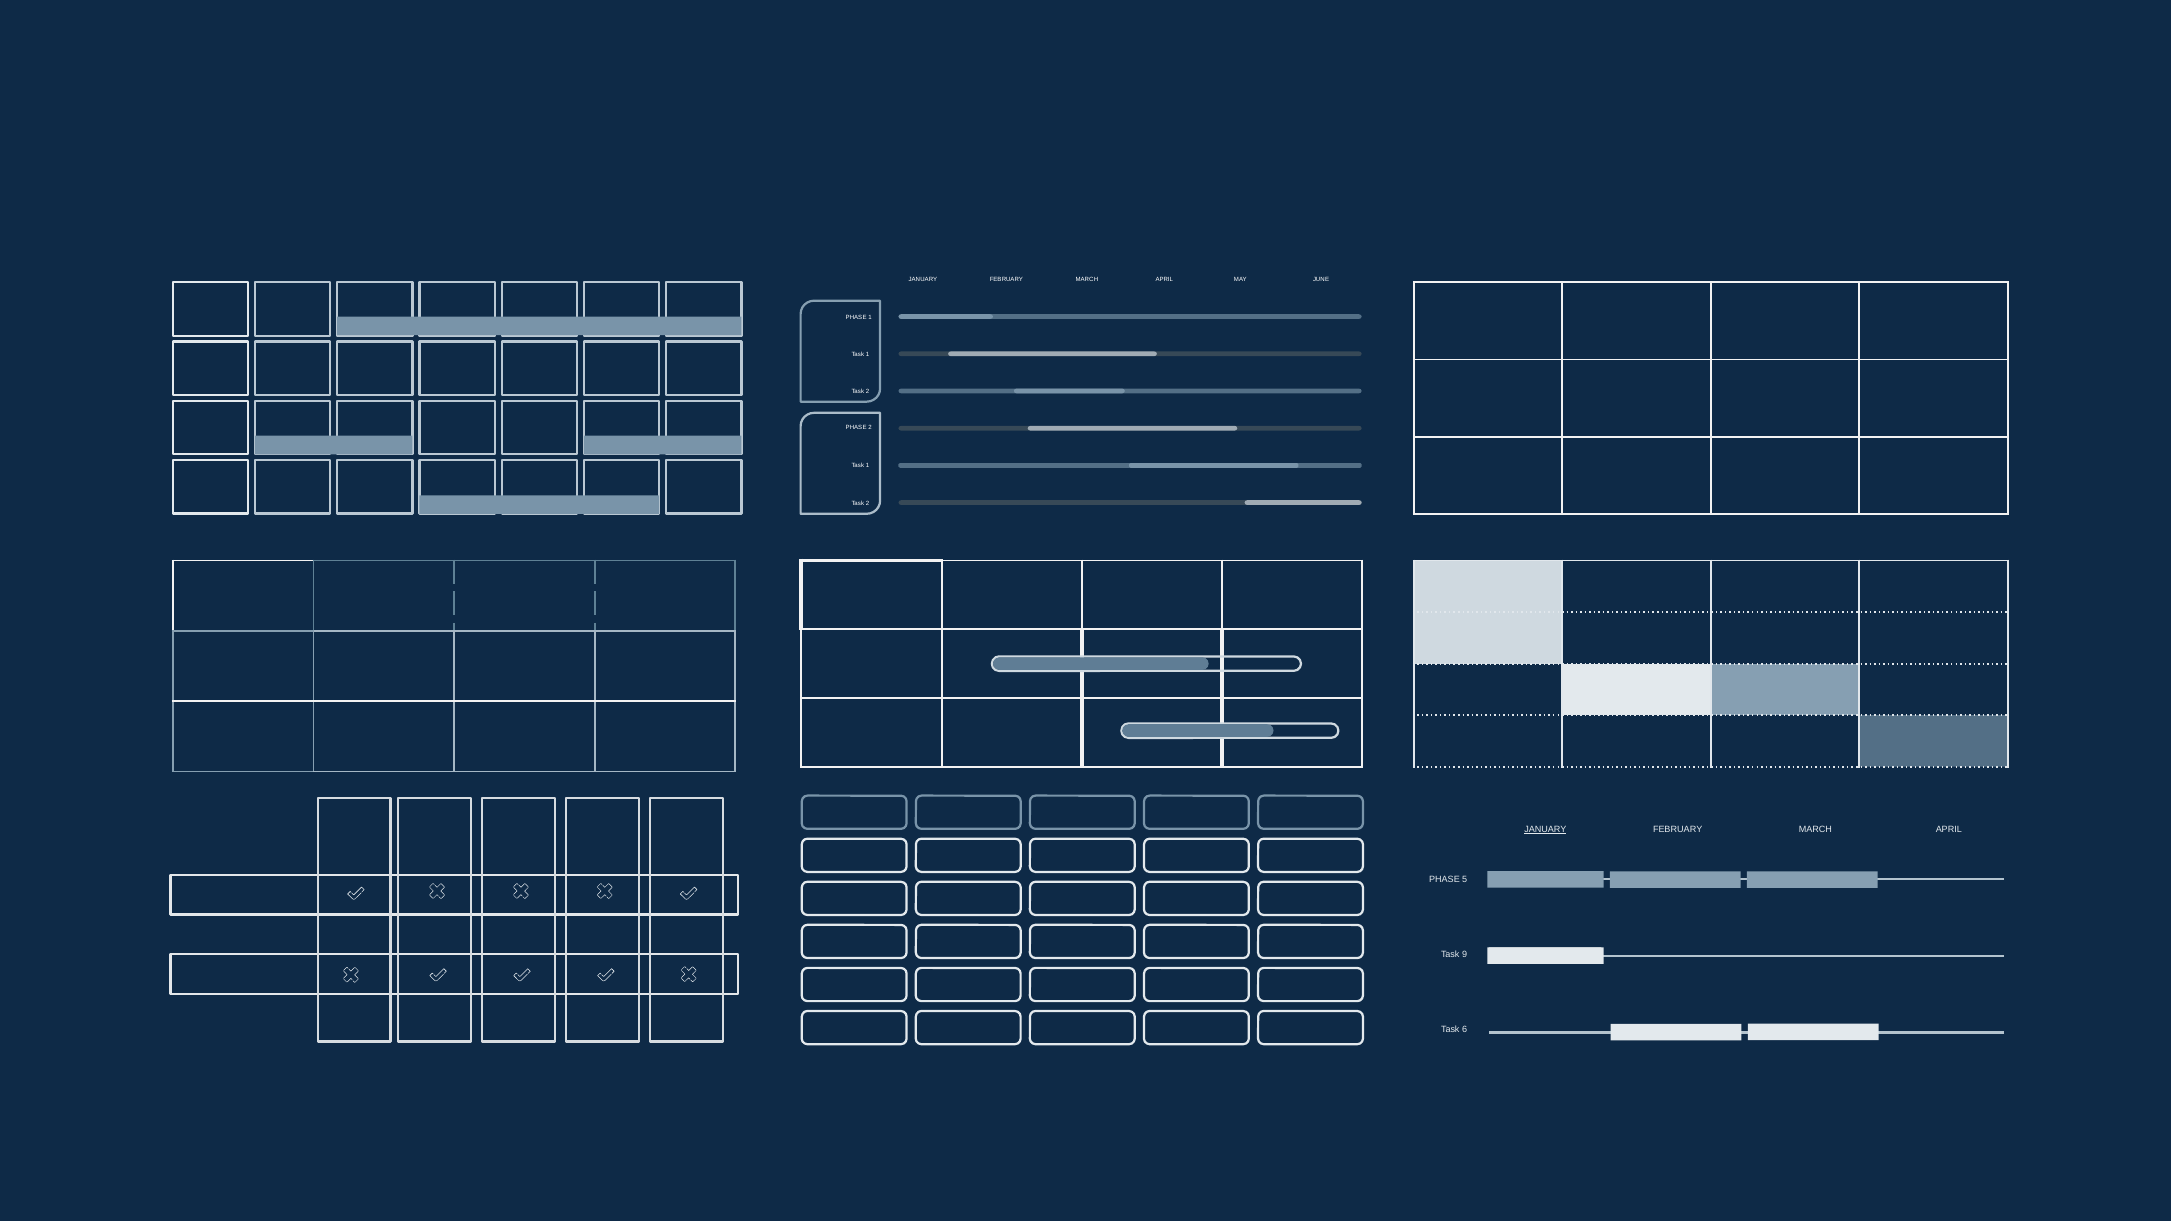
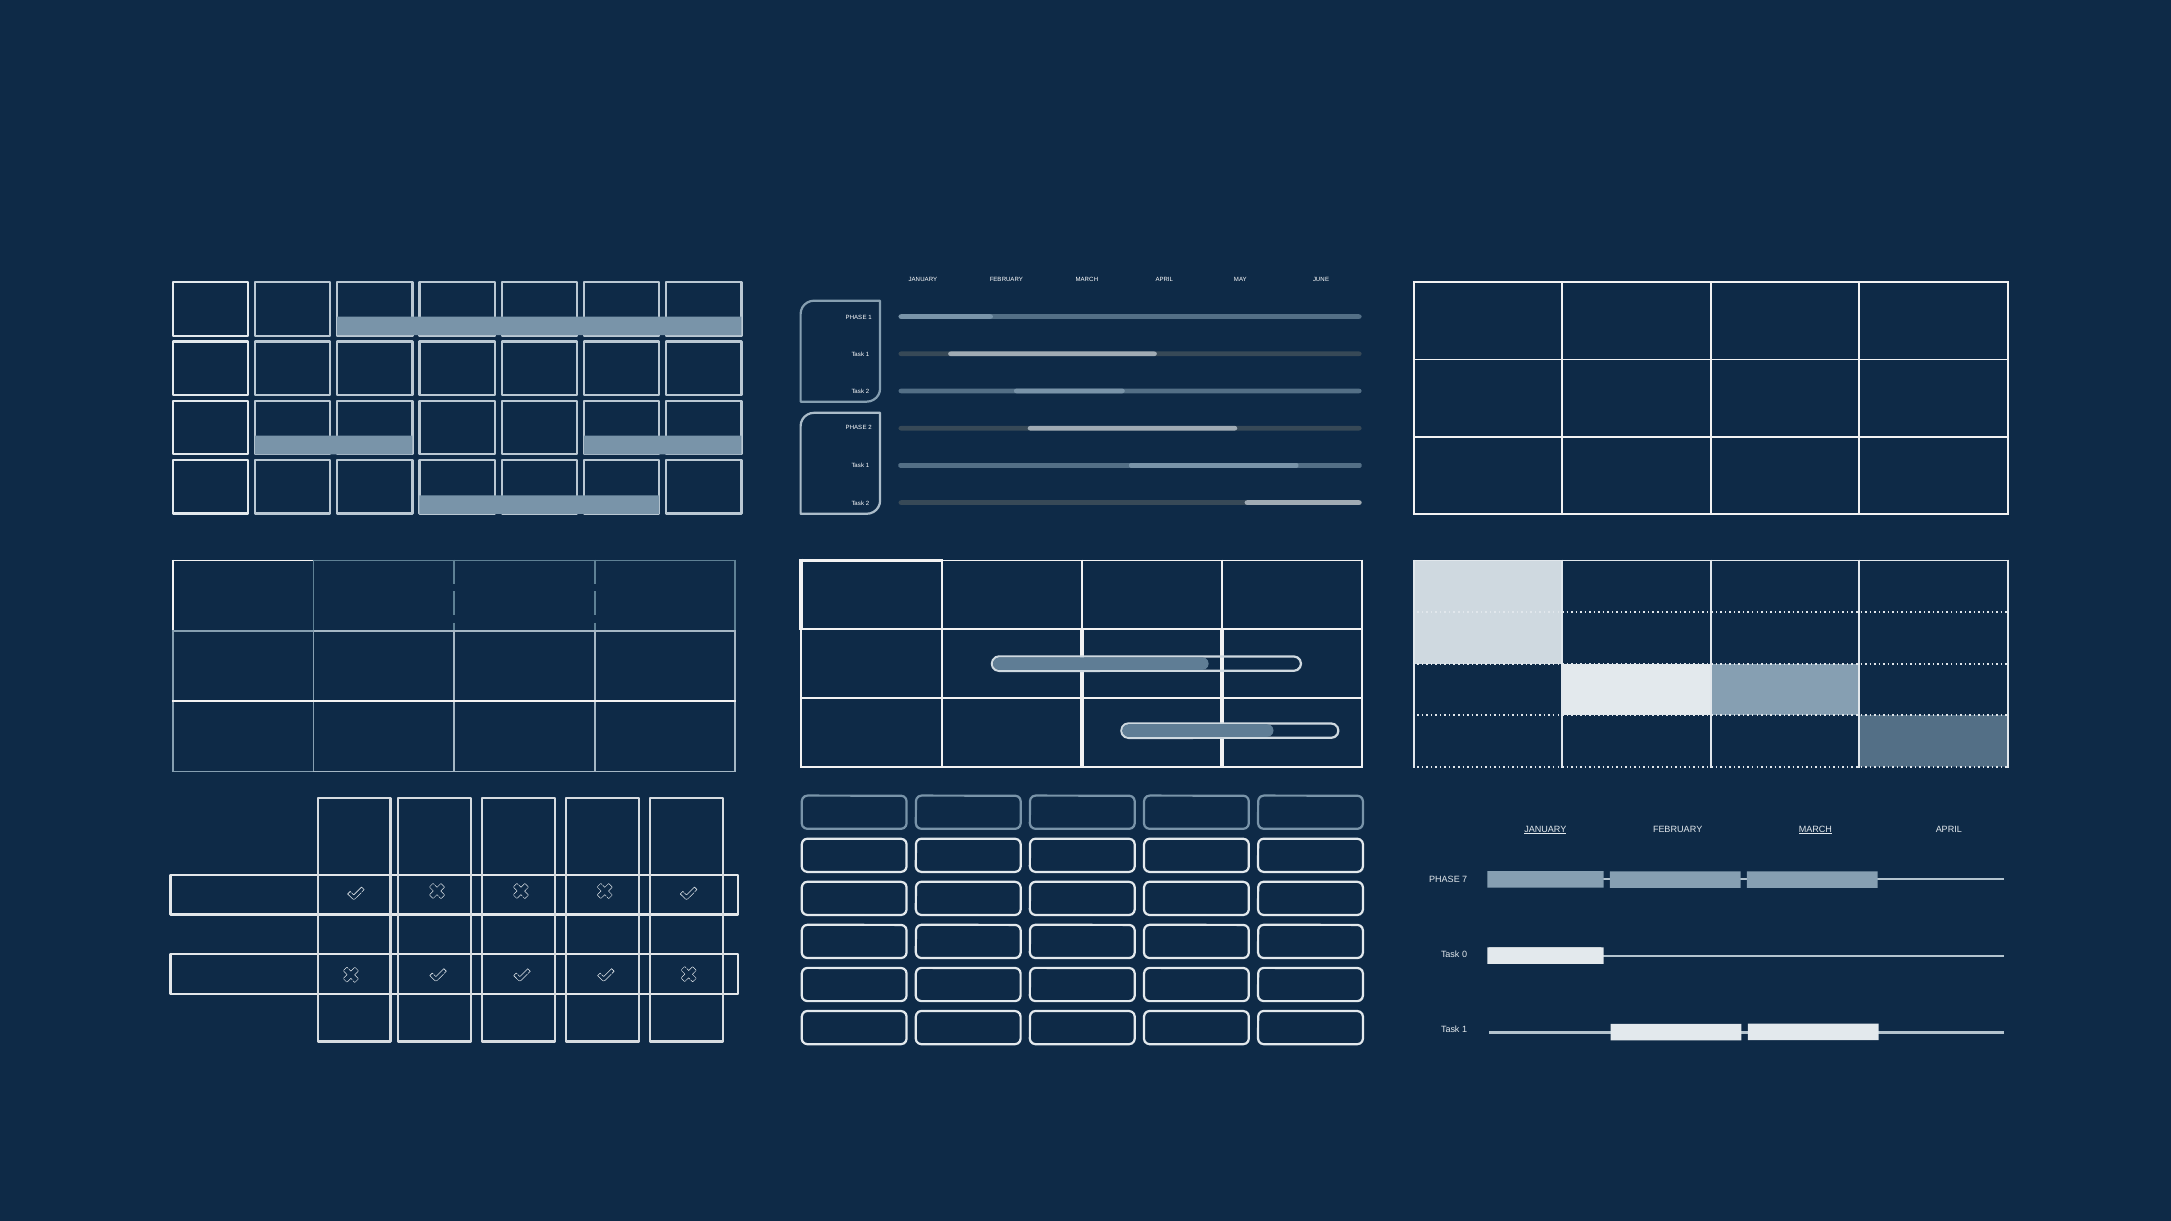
MARCH at (1815, 830) underline: none -> present
5: 5 -> 7
9: 9 -> 0
6 at (1465, 1030): 6 -> 1
